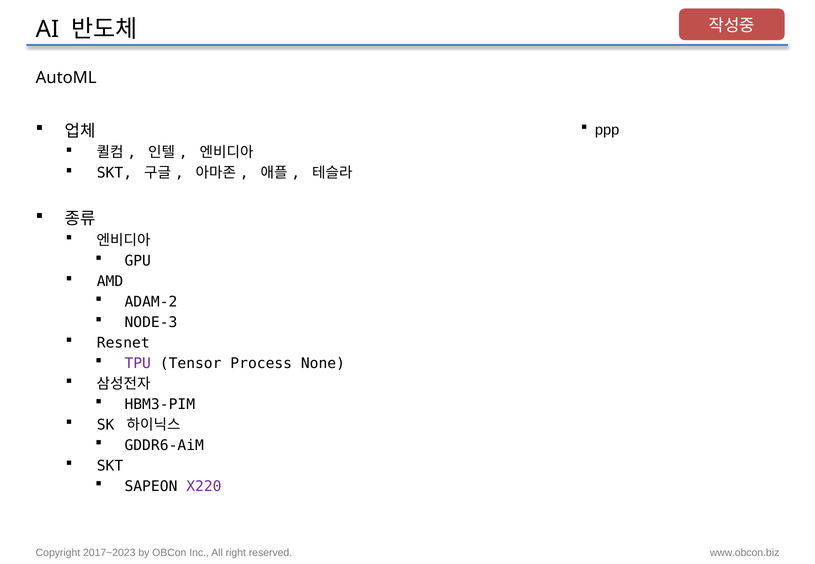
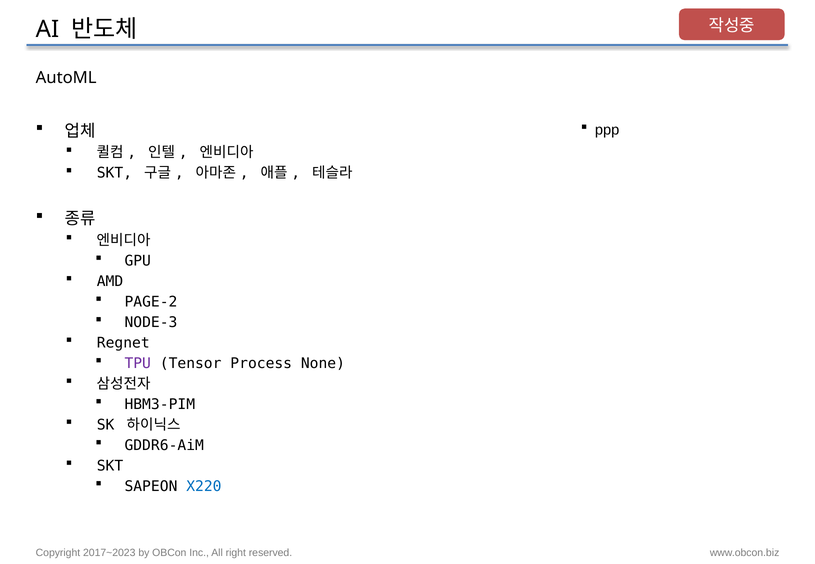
ADAM-2: ADAM-2 -> PAGE-2
Resnet: Resnet -> Regnet
X220 colour: purple -> blue
